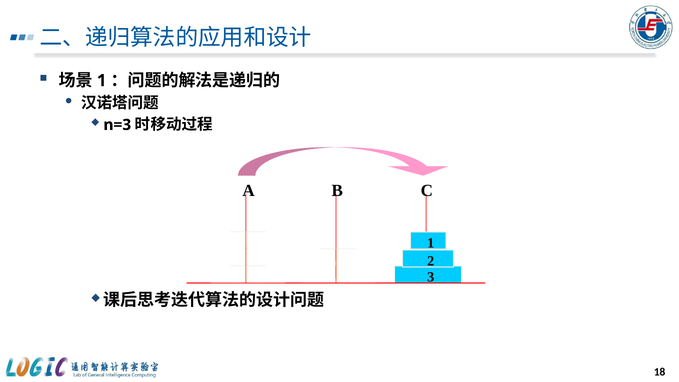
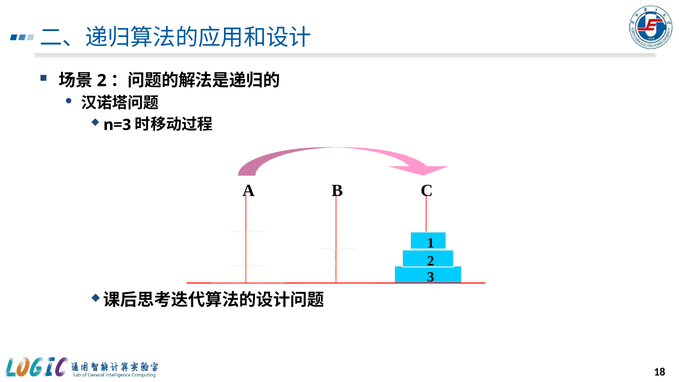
1 at (102, 81): 1 -> 2
